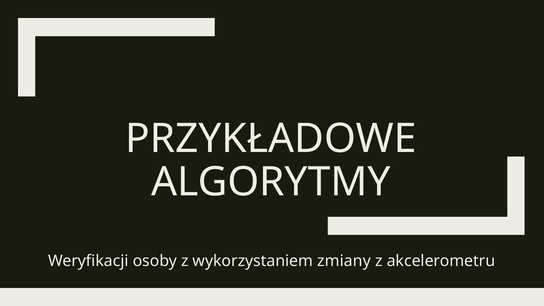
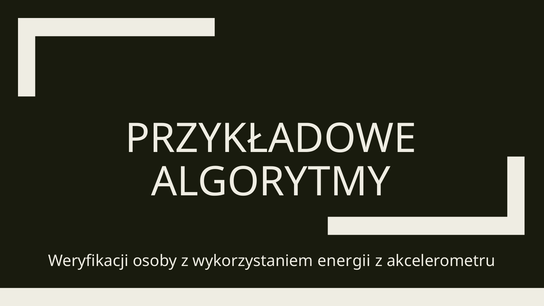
zmiany: zmiany -> energii
